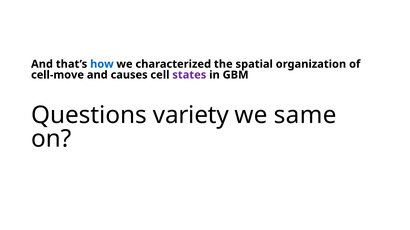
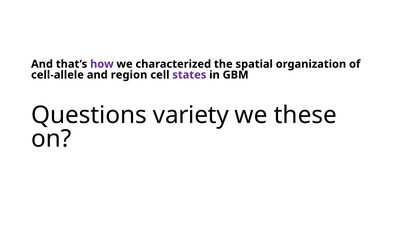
how colour: blue -> purple
cell-move: cell-move -> cell-allele
causes: causes -> region
same: same -> these
